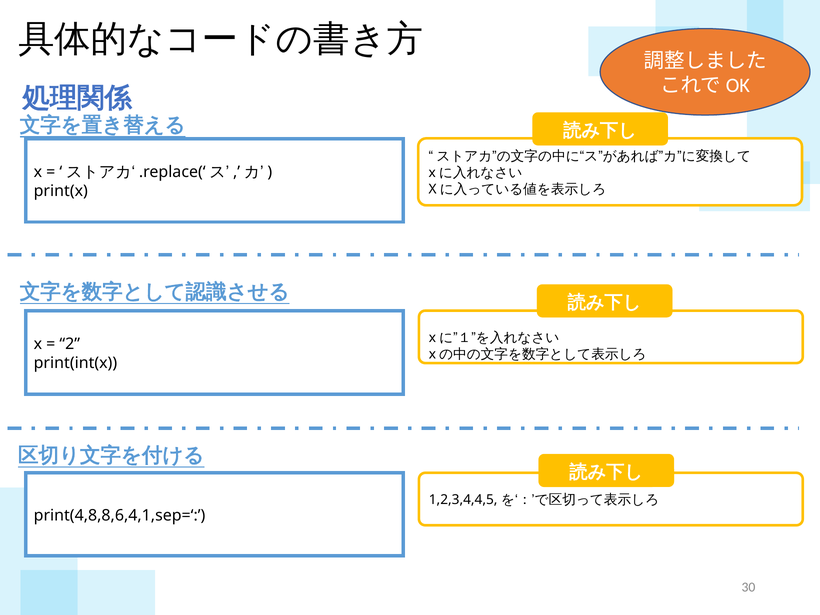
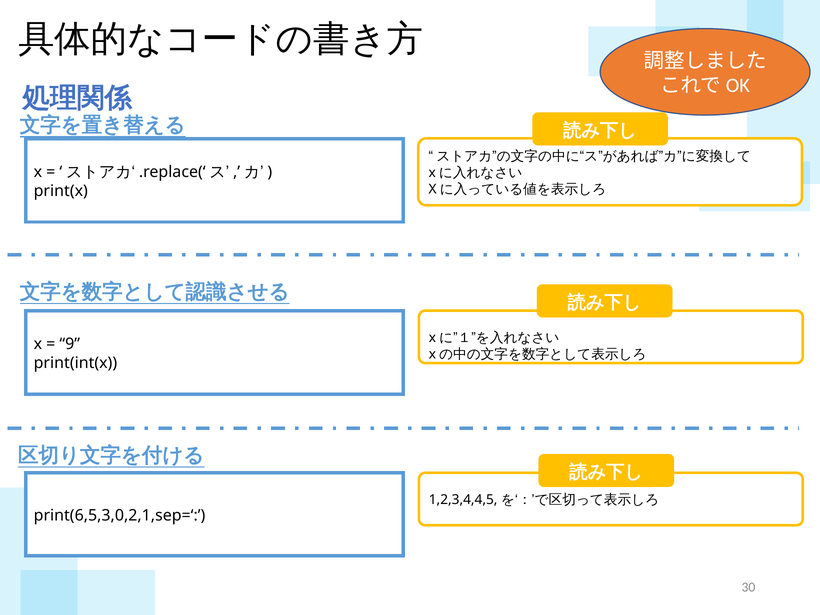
2: 2 -> 9
print(4,8,8,6,4,1,sep=‘: print(4,8,8,6,4,1,sep=‘ -> print(6,5,3,0,2,1,sep=‘
